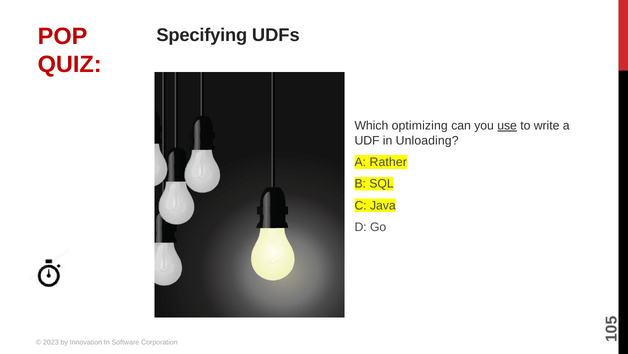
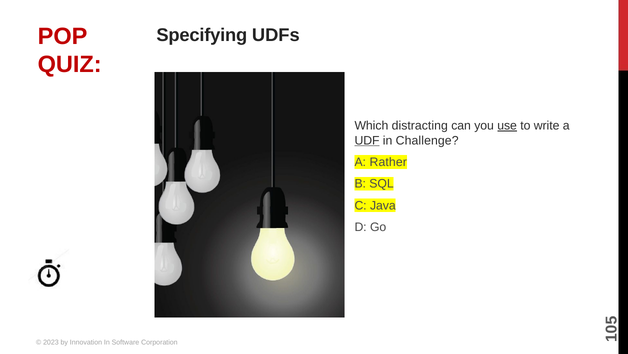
optimizing: optimizing -> distracting
UDF underline: none -> present
Unloading: Unloading -> Challenge
